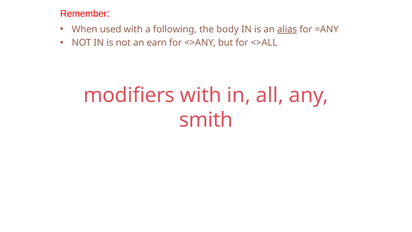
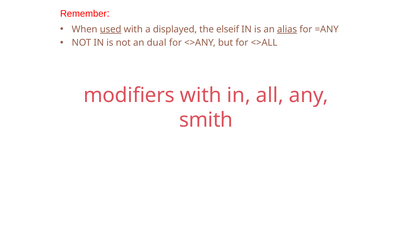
used underline: none -> present
following: following -> displayed
body: body -> elseif
earn: earn -> dual
